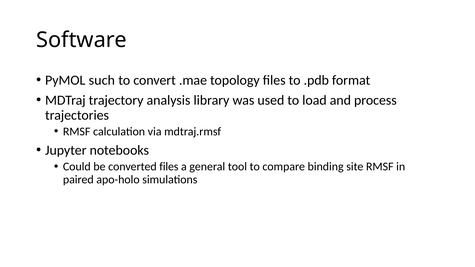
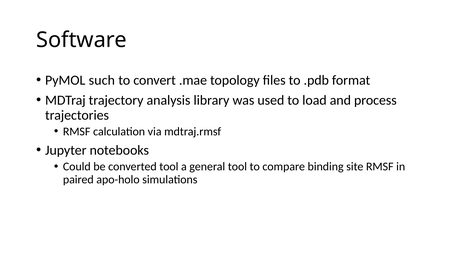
converted files: files -> tool
